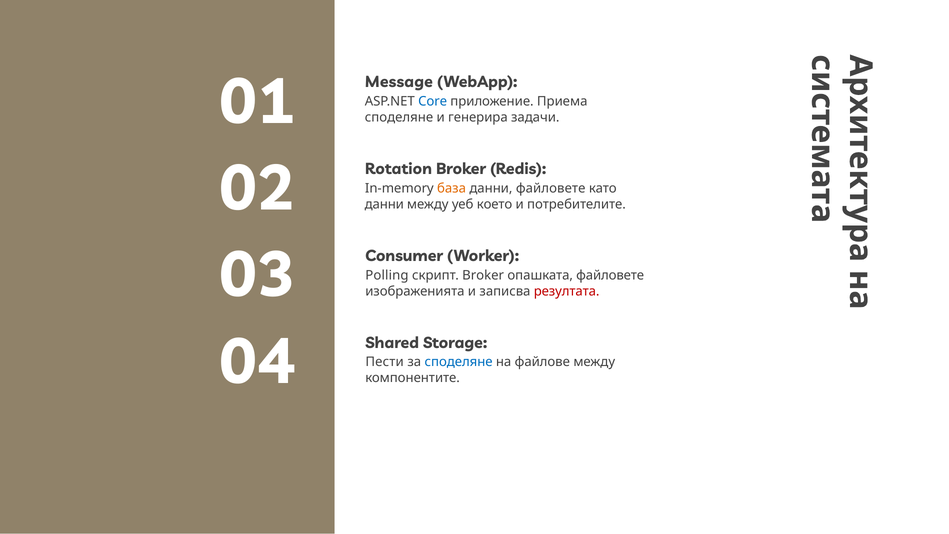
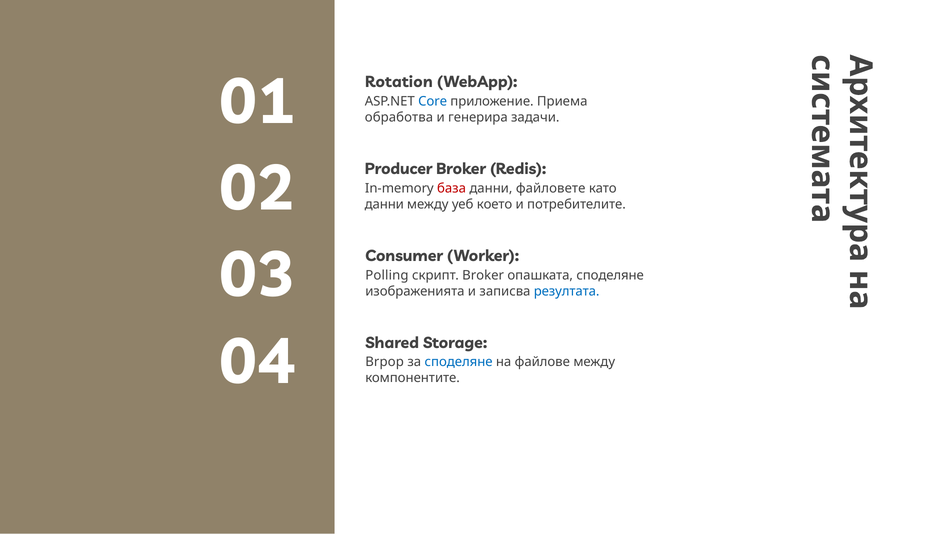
Message: Message -> Rotation
споделяне at (399, 117): споделяне -> обработва
Rotation: Rotation -> Producer
база colour: orange -> red
опашката файловете: файловете -> споделяне
резултата colour: red -> blue
Пести: Пести -> Brpop
